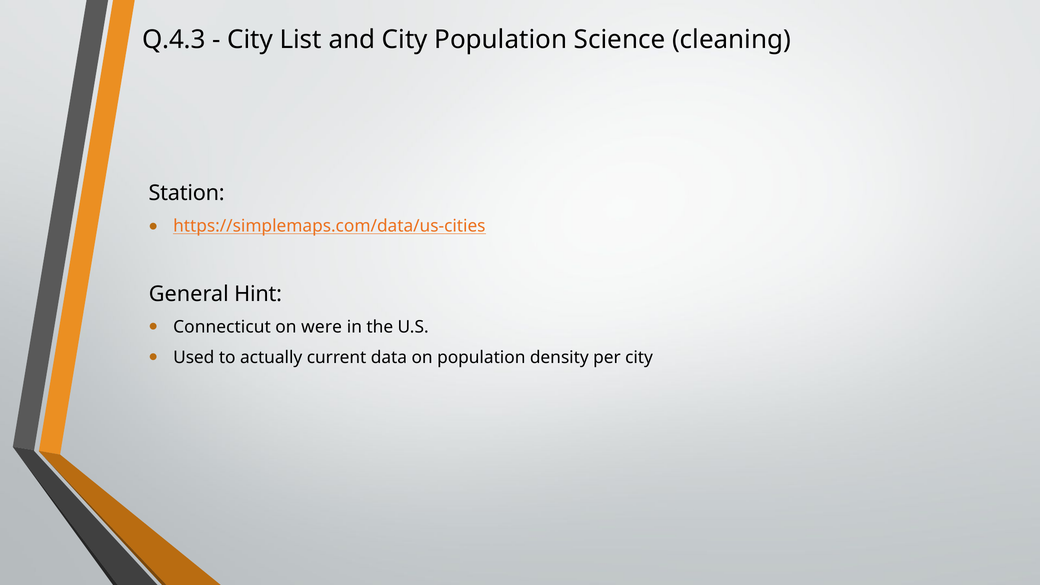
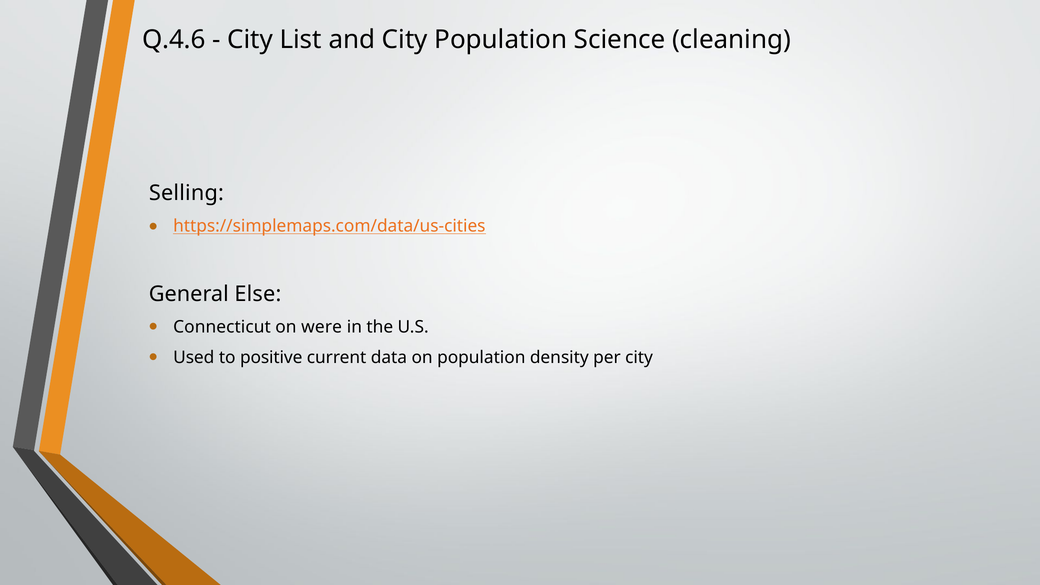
Q.4.3: Q.4.3 -> Q.4.6
Station: Station -> Selling
Hint: Hint -> Else
actually: actually -> positive
